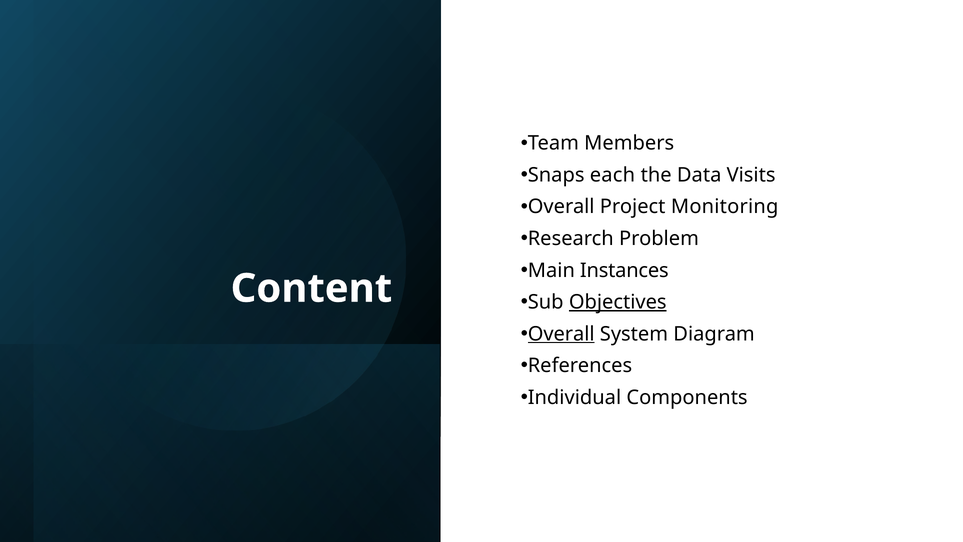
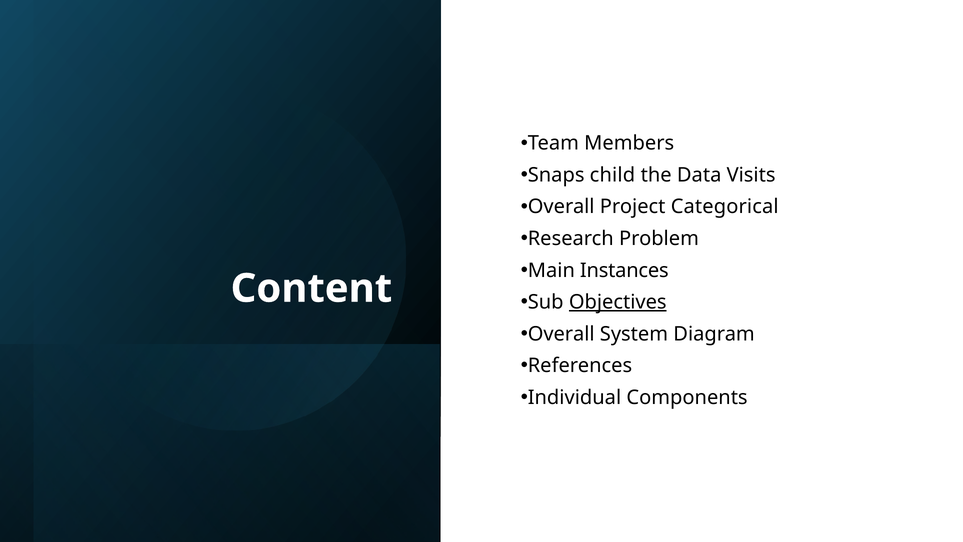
each: each -> child
Monitoring: Monitoring -> Categorical
Overall at (561, 334) underline: present -> none
